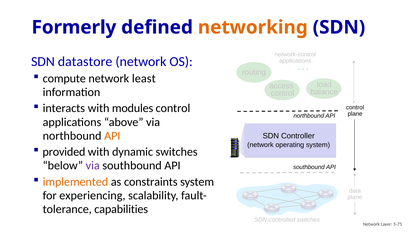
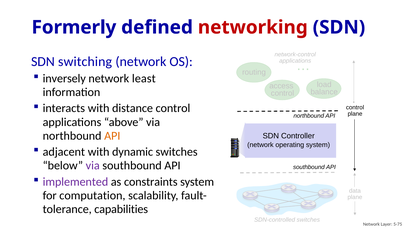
networking colour: orange -> red
datastore: datastore -> switching
compute: compute -> inversely
modules: modules -> distance
provided: provided -> adjacent
implemented colour: orange -> purple
experiencing: experiencing -> computation
